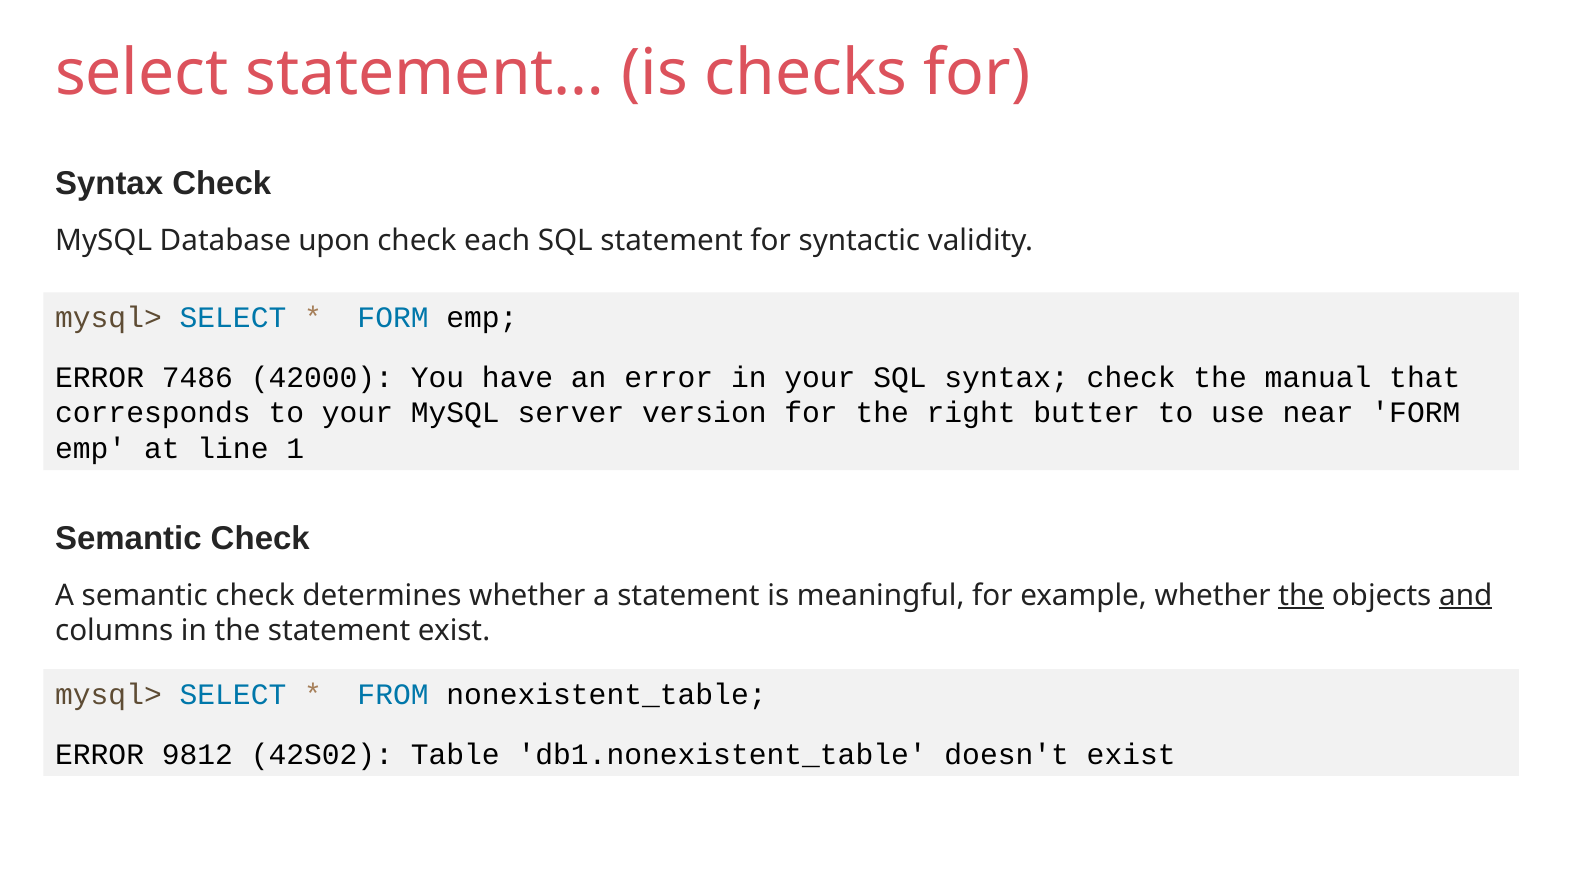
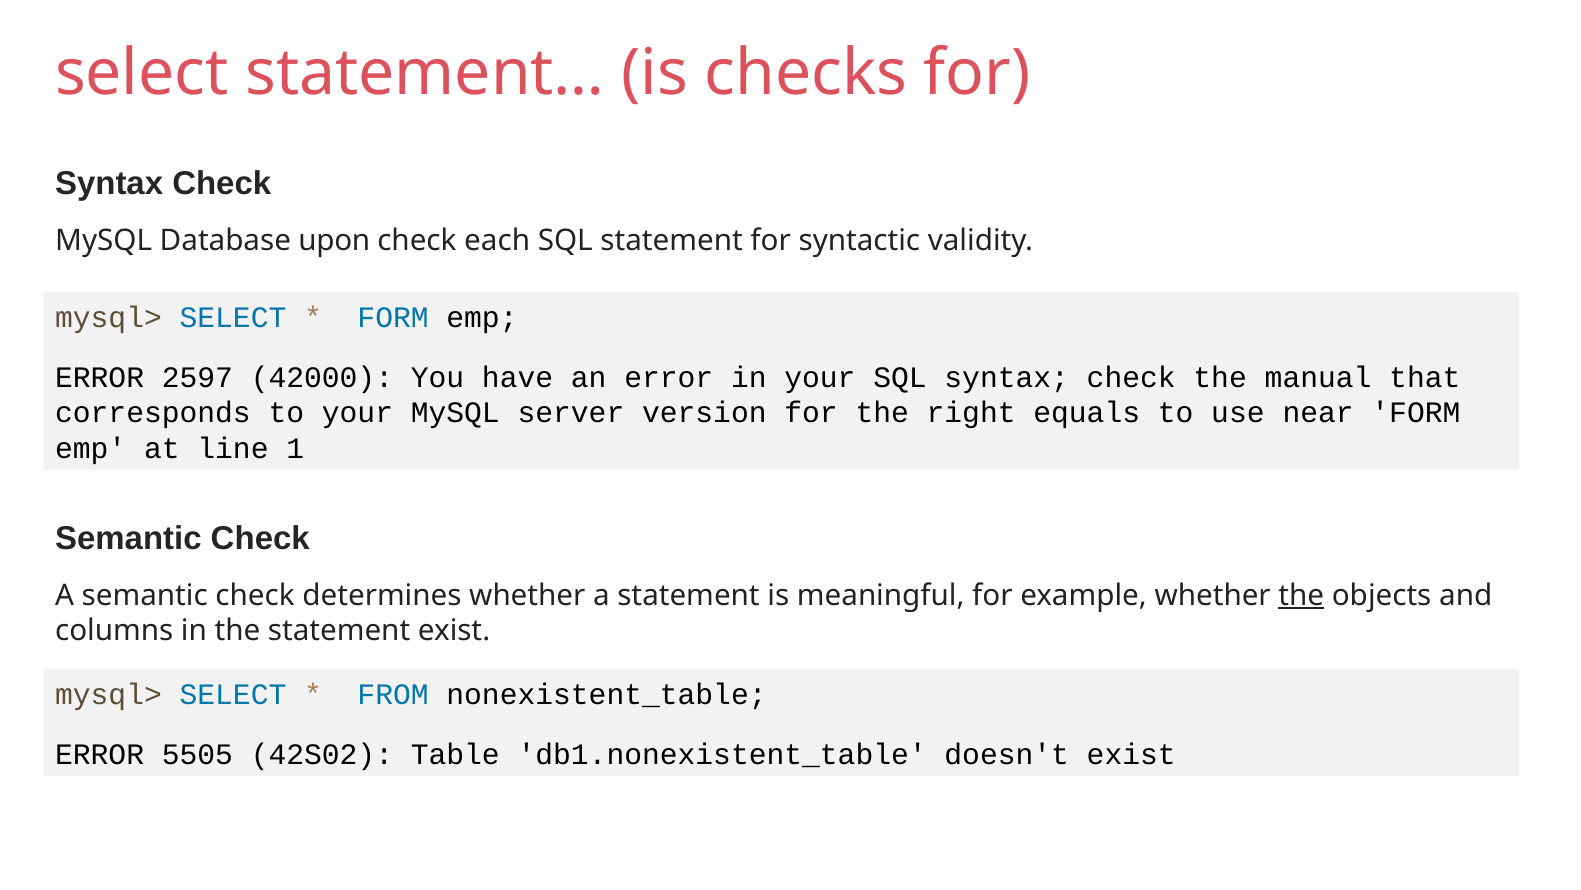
7486: 7486 -> 2597
butter: butter -> equals
and underline: present -> none
9812: 9812 -> 5505
